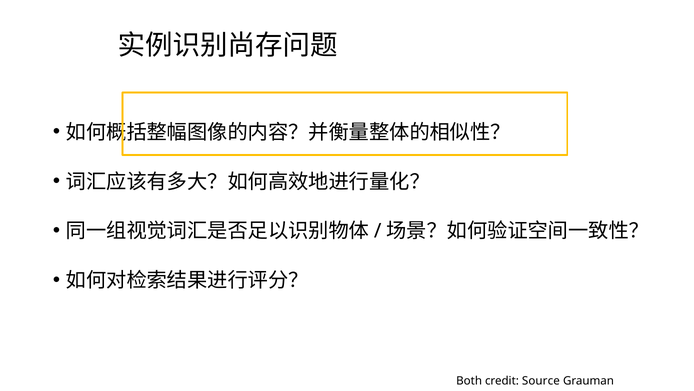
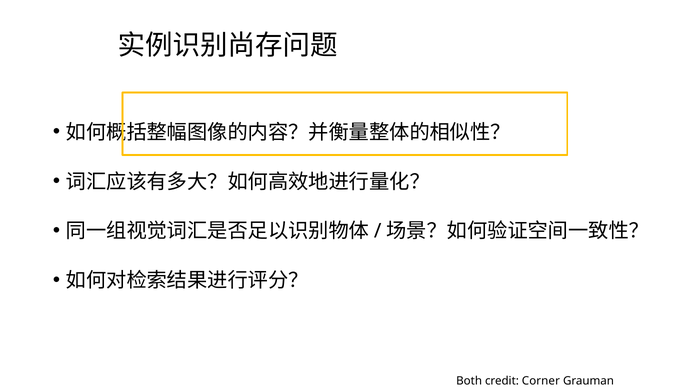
Source: Source -> Corner
